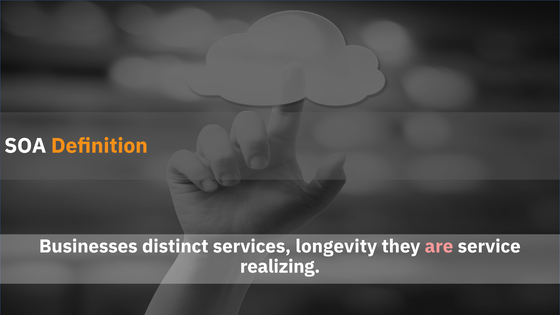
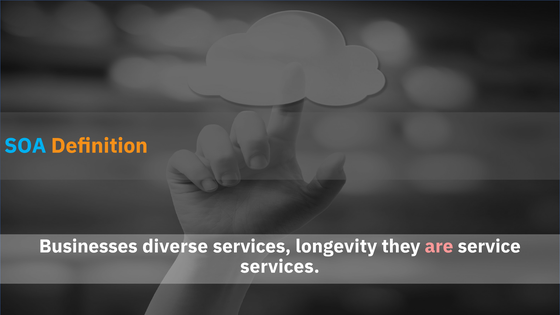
SOA colour: white -> light blue
distinct: distinct -> diverse
realizing at (280, 267): realizing -> services
